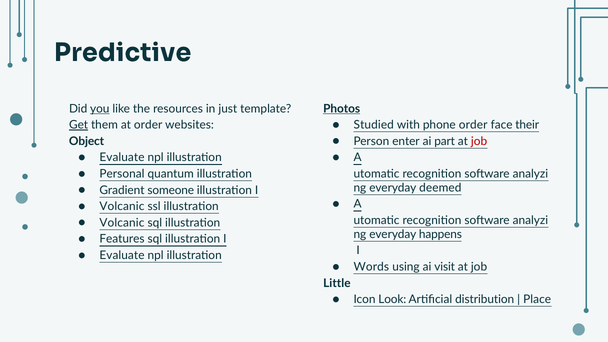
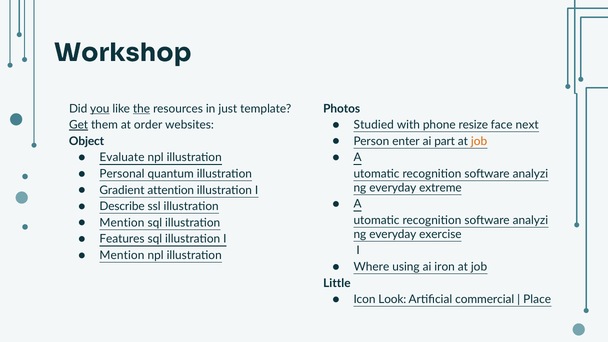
Predictive: Predictive -> Workshop
the underline: none -> present
Photos underline: present -> none
phone order: order -> resize
their: their -> next
job at (479, 141) colour: red -> orange
deemed: deemed -> extreme
someone: someone -> attention
Volcanic at (122, 206): Volcanic -> Describe
Volcanic at (122, 223): Volcanic -> Mention
happens: happens -> exercise
Evaluate at (122, 255): Evaluate -> Mention
Words: Words -> Where
visit: visit -> iron
distribution: distribution -> commercial
